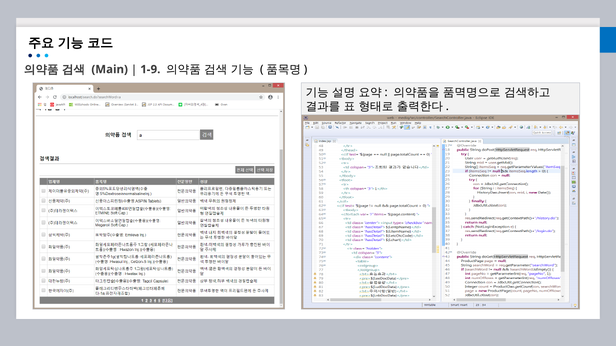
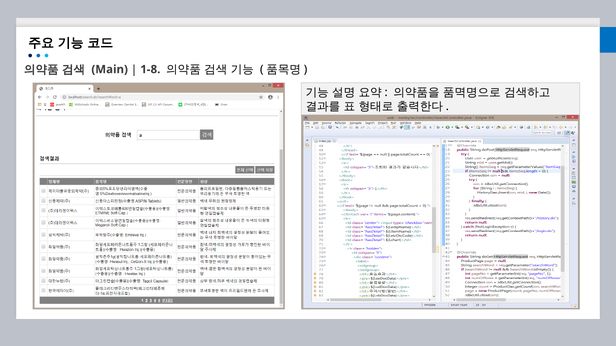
1-9: 1-9 -> 1-8
